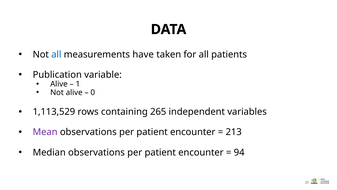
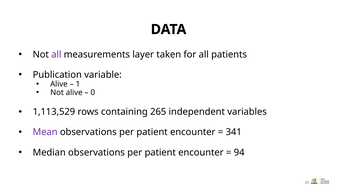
all at (56, 54) colour: blue -> purple
have: have -> layer
213: 213 -> 341
